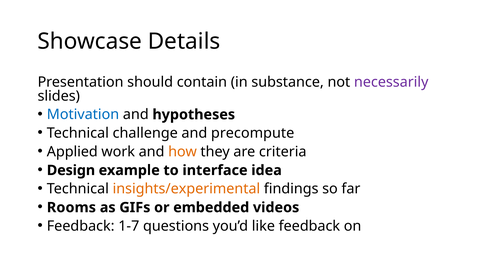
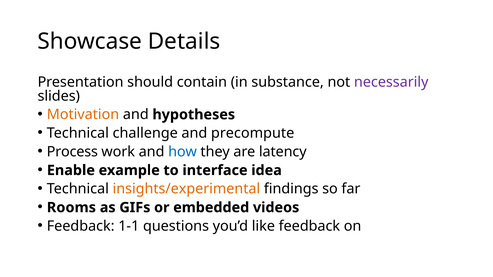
Motivation colour: blue -> orange
Applied: Applied -> Process
how colour: orange -> blue
criteria: criteria -> latency
Design: Design -> Enable
1-7: 1-7 -> 1-1
